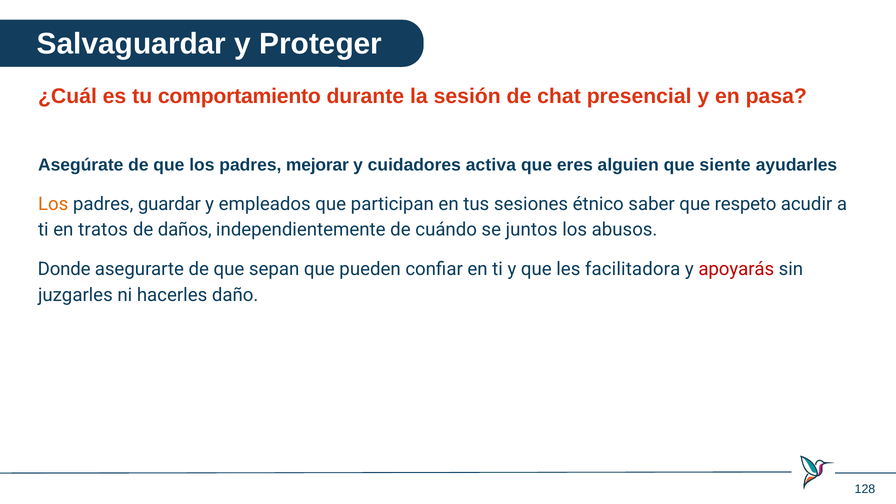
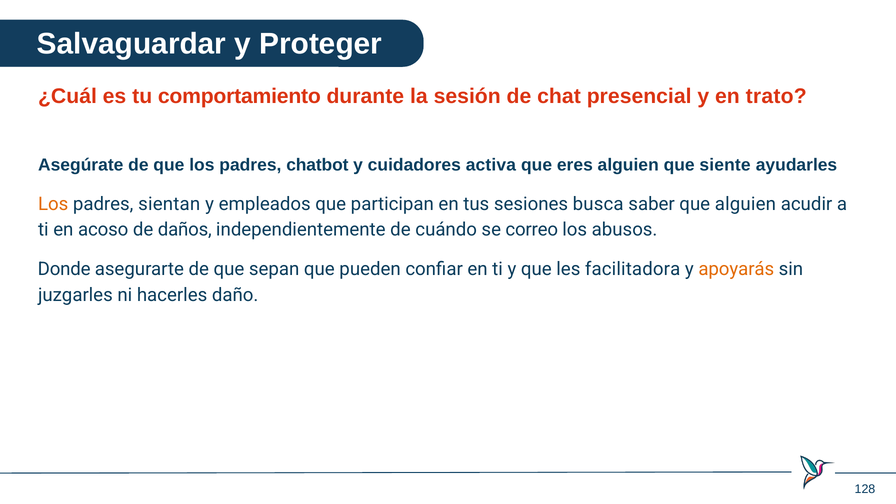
pasa: pasa -> trato
mejorar: mejorar -> chatbot
guardar: guardar -> sientan
étnico: étnico -> busca
que respeto: respeto -> alguien
tratos: tratos -> acoso
juntos: juntos -> correo
apoyarás colour: red -> orange
